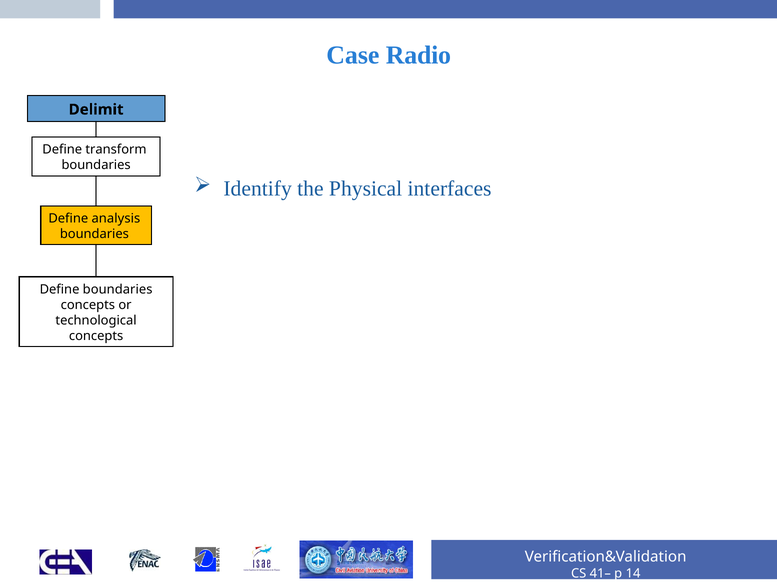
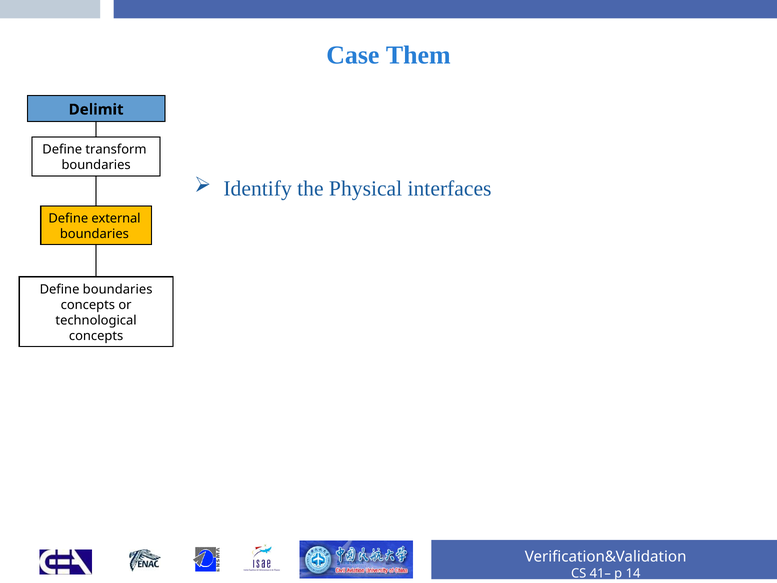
Radio: Radio -> Them
analysis: analysis -> external
